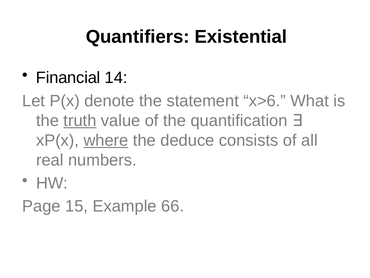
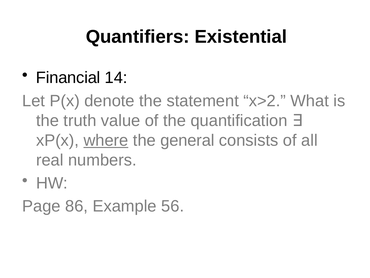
x>6: x>6 -> x>2
truth underline: present -> none
deduce: deduce -> general
15: 15 -> 86
66: 66 -> 56
